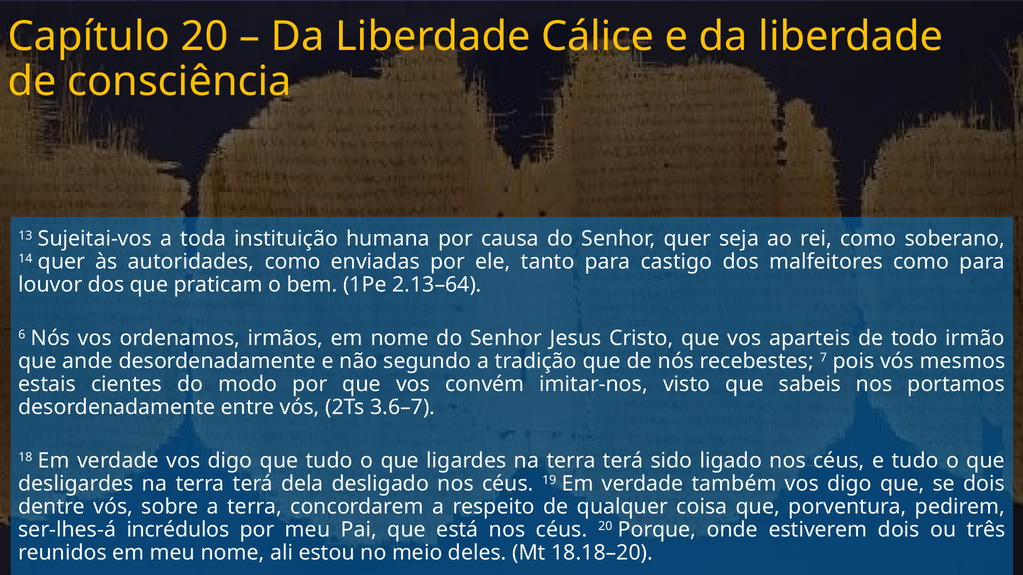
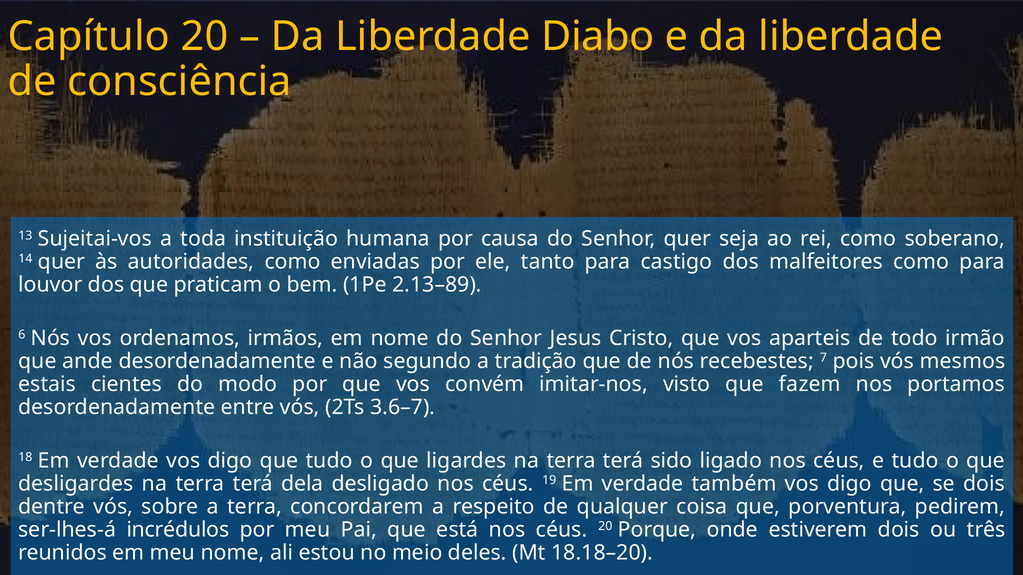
Cálice: Cálice -> Diabo
2.13–64: 2.13–64 -> 2.13–89
sabeis: sabeis -> fazem
